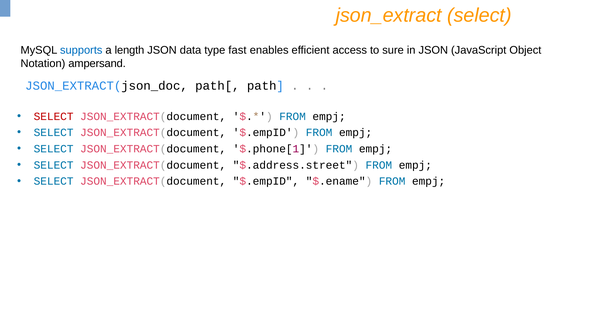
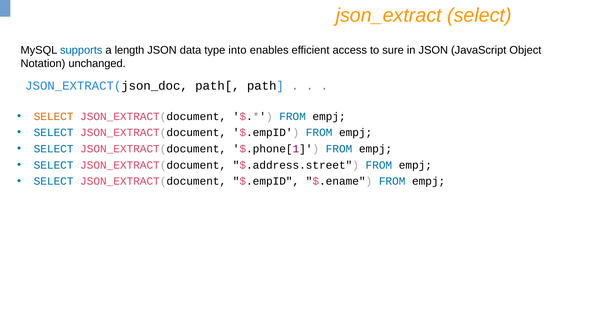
fast: fast -> into
ampersand: ampersand -> unchanged
SELECT at (54, 116) colour: red -> orange
